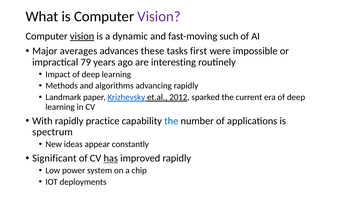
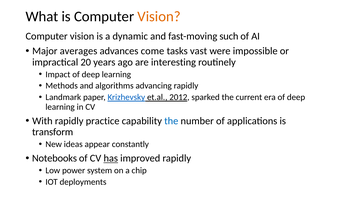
Vision at (159, 17) colour: purple -> orange
vision at (82, 36) underline: present -> none
these: these -> come
first: first -> vast
79: 79 -> 20
spectrum: spectrum -> transform
Significant: Significant -> Notebooks
